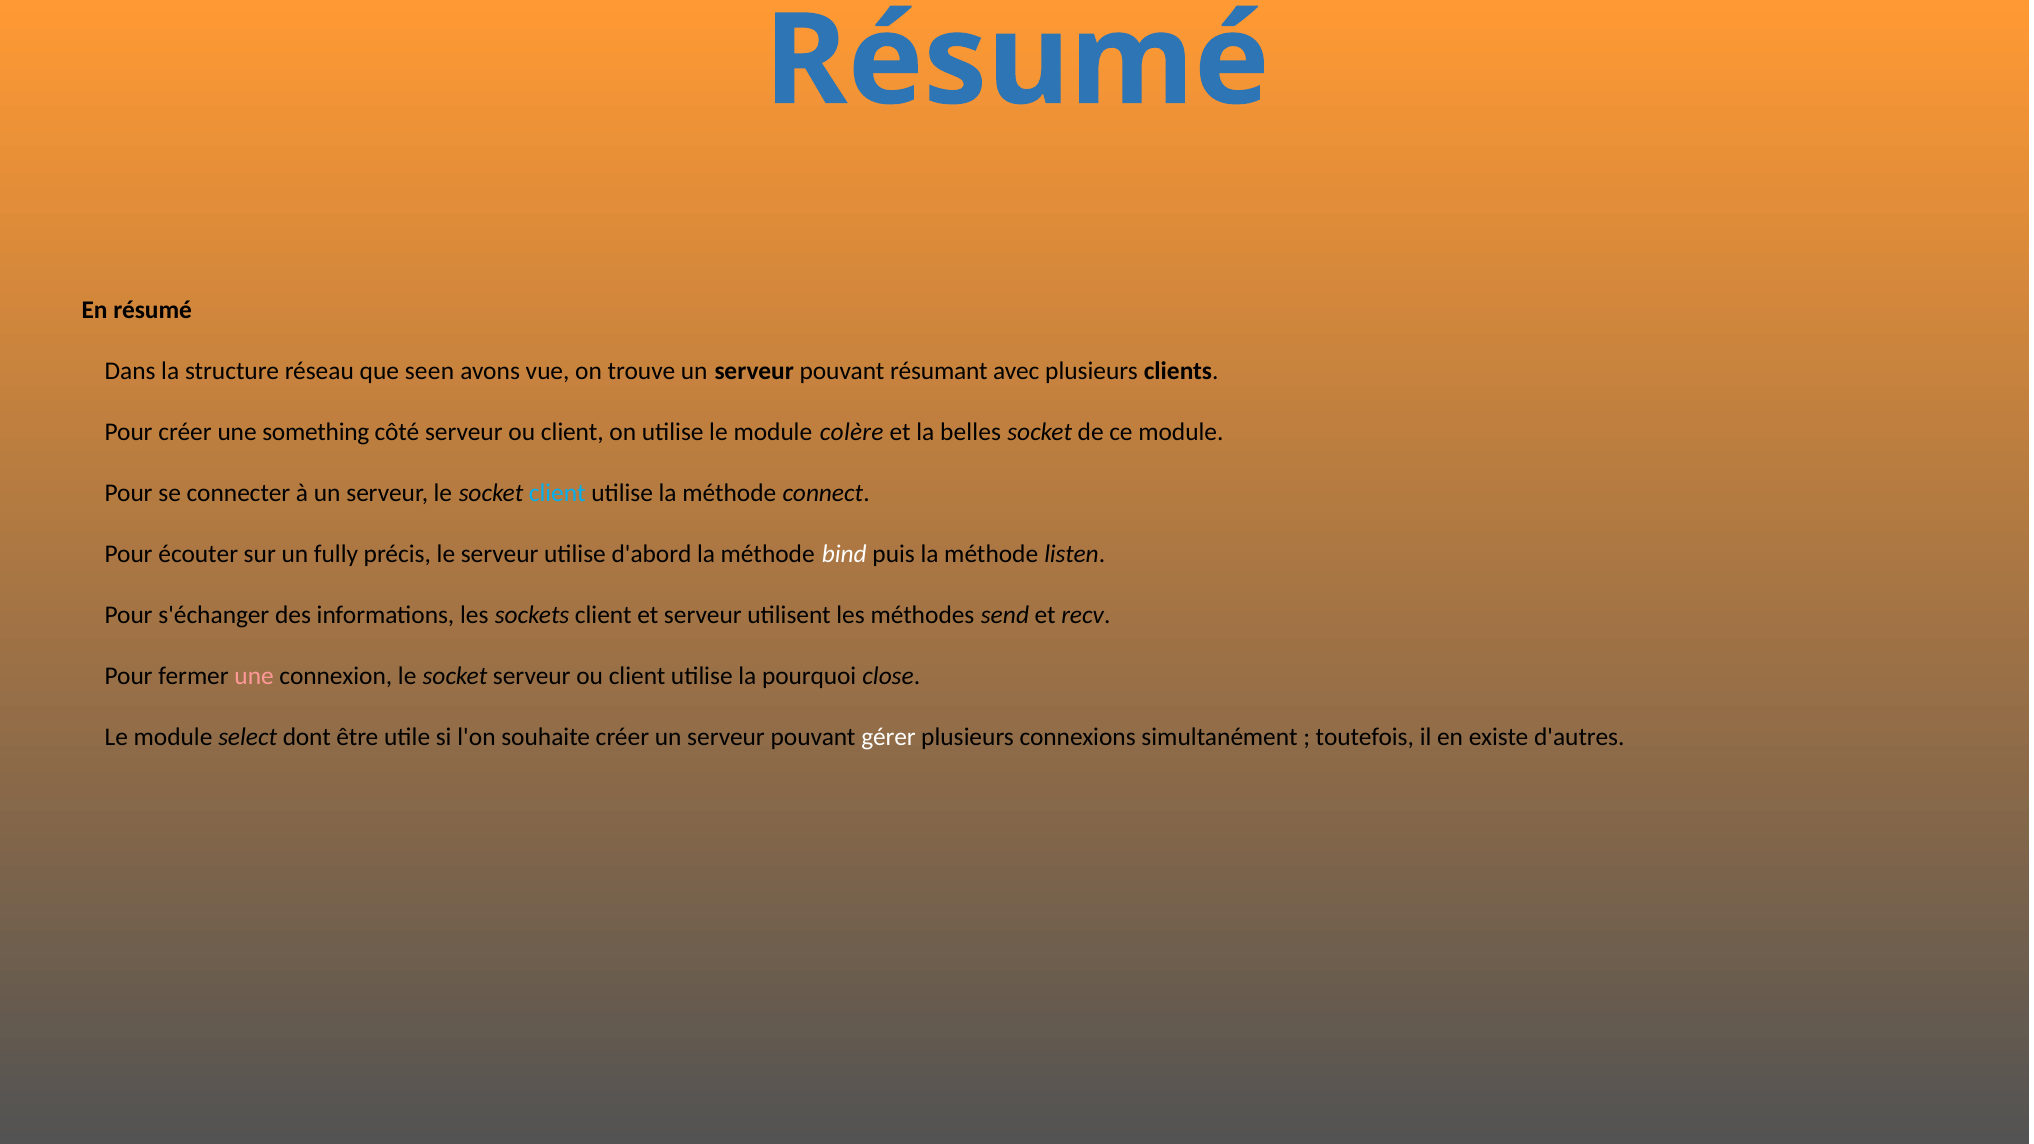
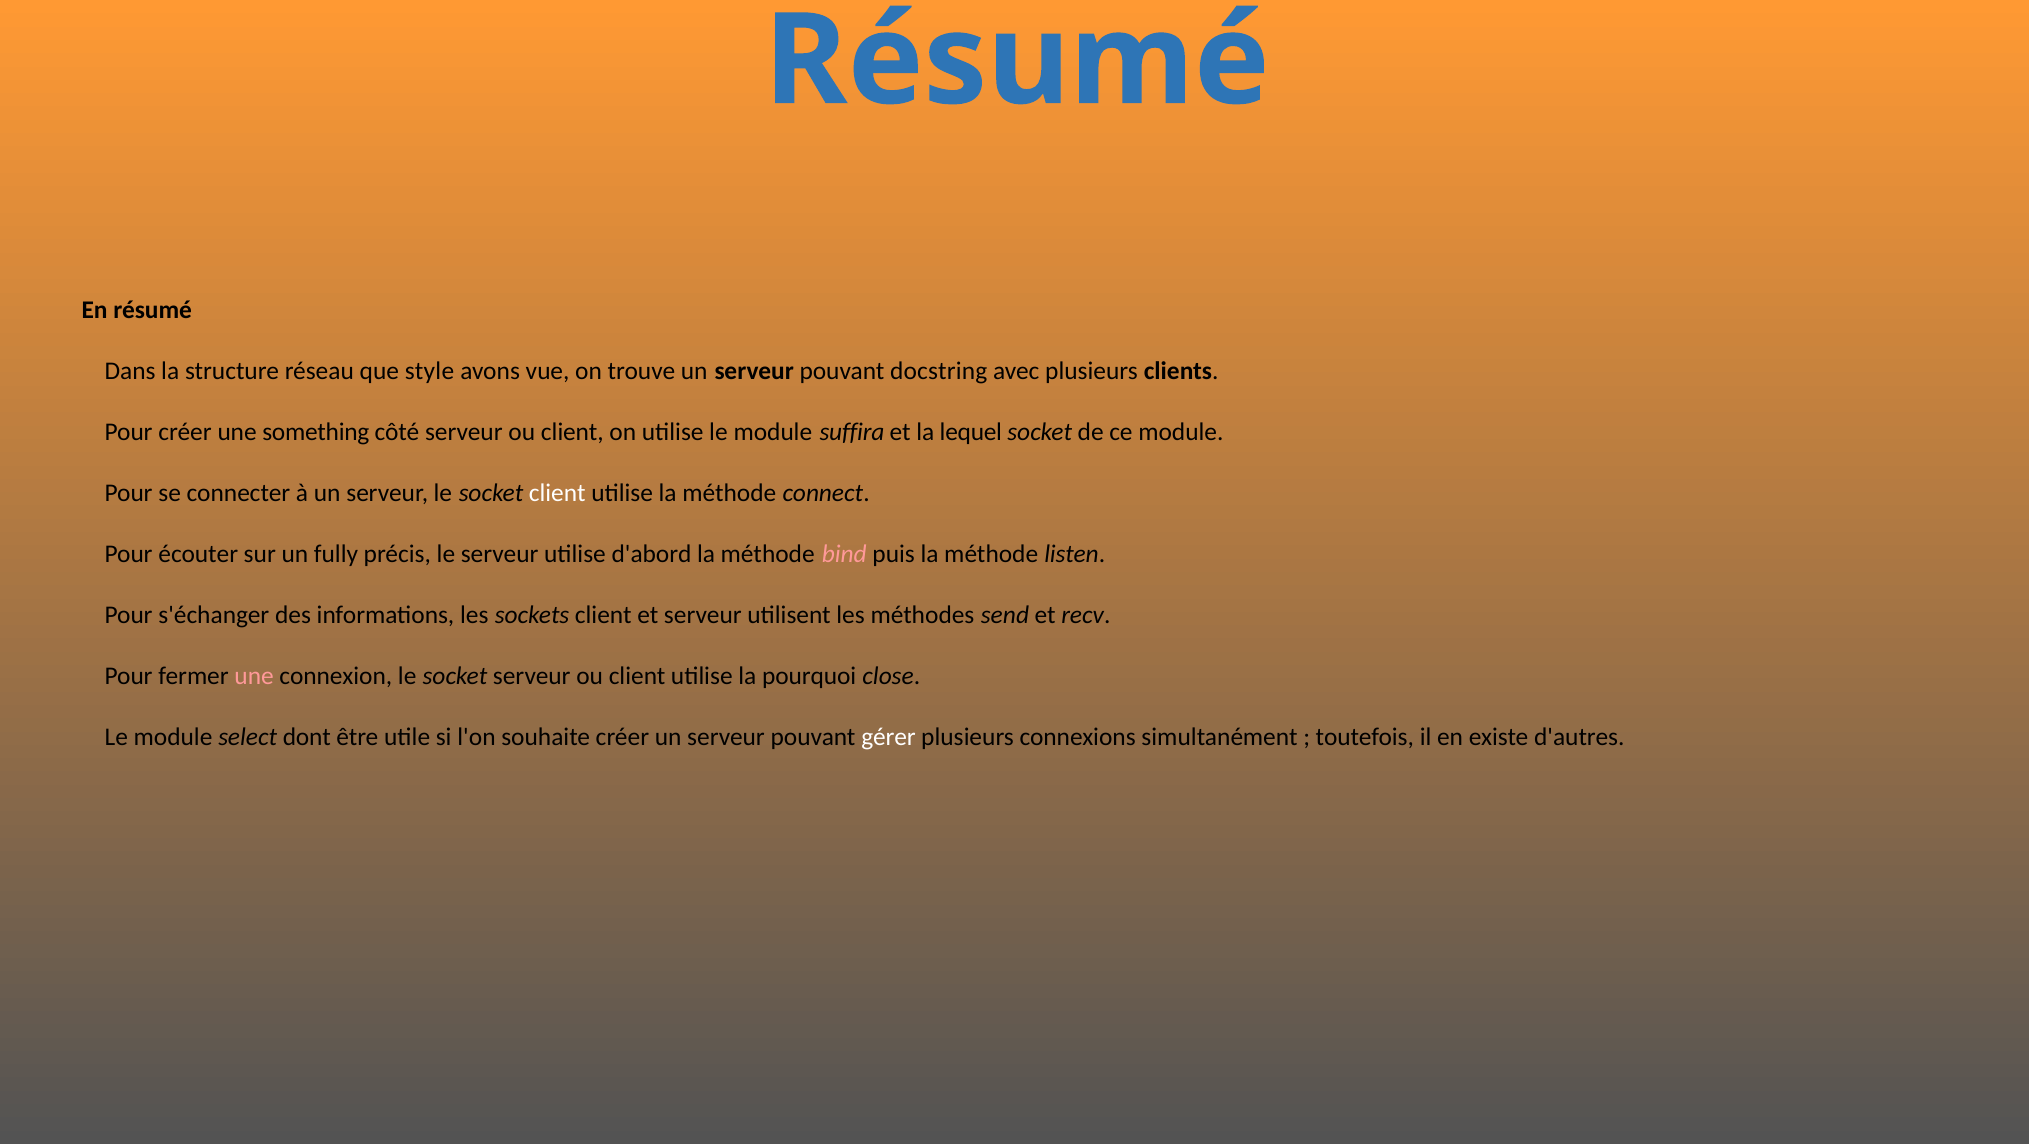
seen: seen -> style
résumant: résumant -> docstring
colère: colère -> suffira
belles: belles -> lequel
client at (557, 494) colour: light blue -> white
bind colour: white -> pink
